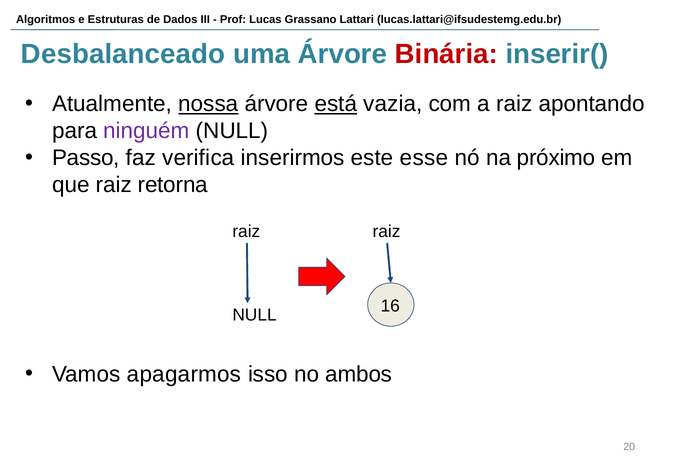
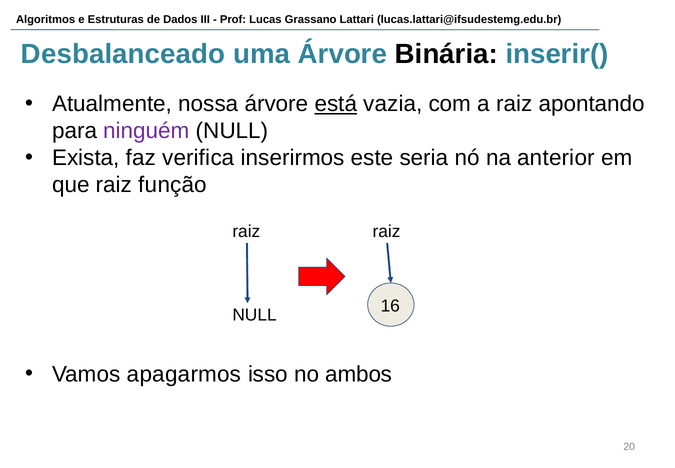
Binária colour: red -> black
nossa underline: present -> none
Passo: Passo -> Exista
esse: esse -> seria
próximo: próximo -> anterior
retorna: retorna -> função
